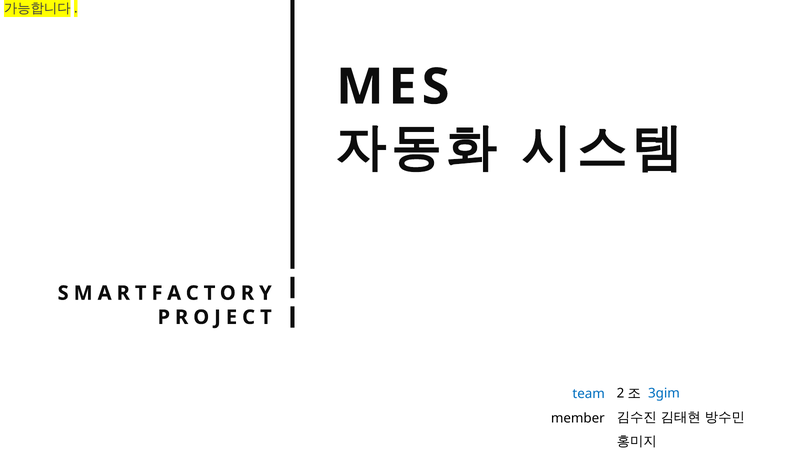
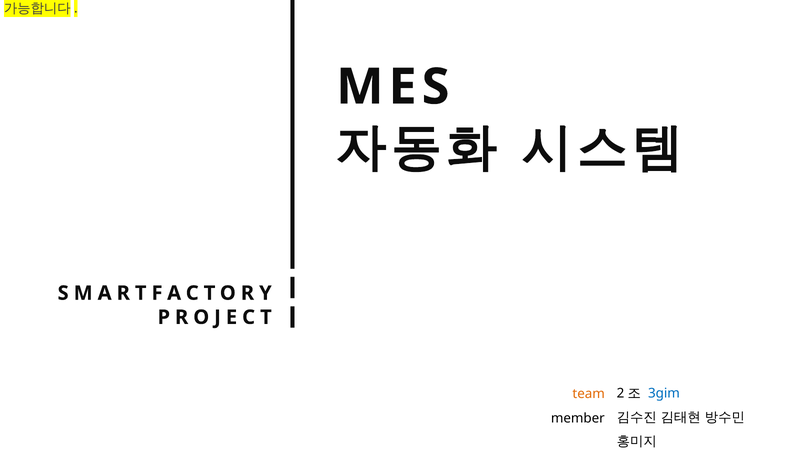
team colour: blue -> orange
